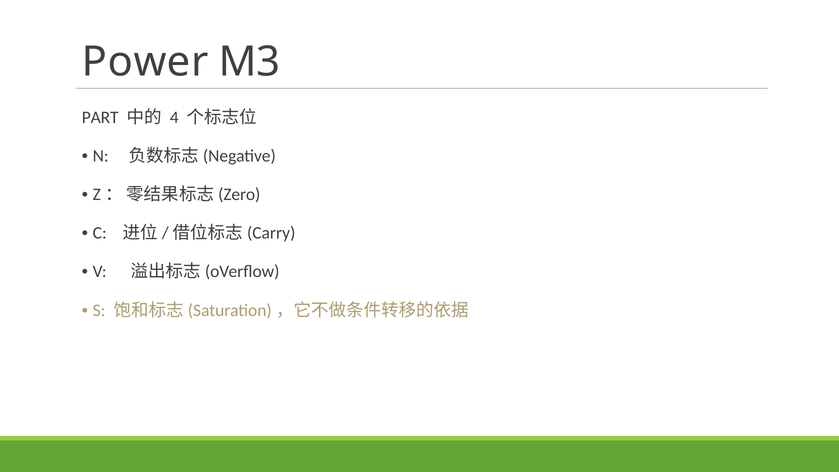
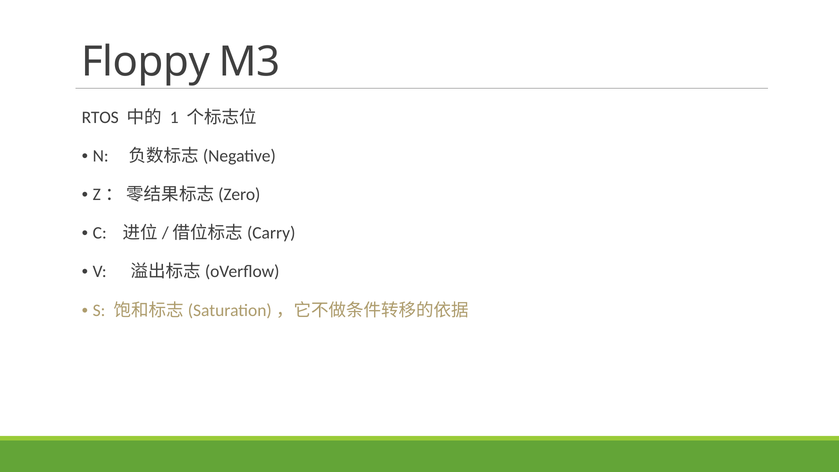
Power: Power -> Floppy
PART: PART -> RTOS
4: 4 -> 1
